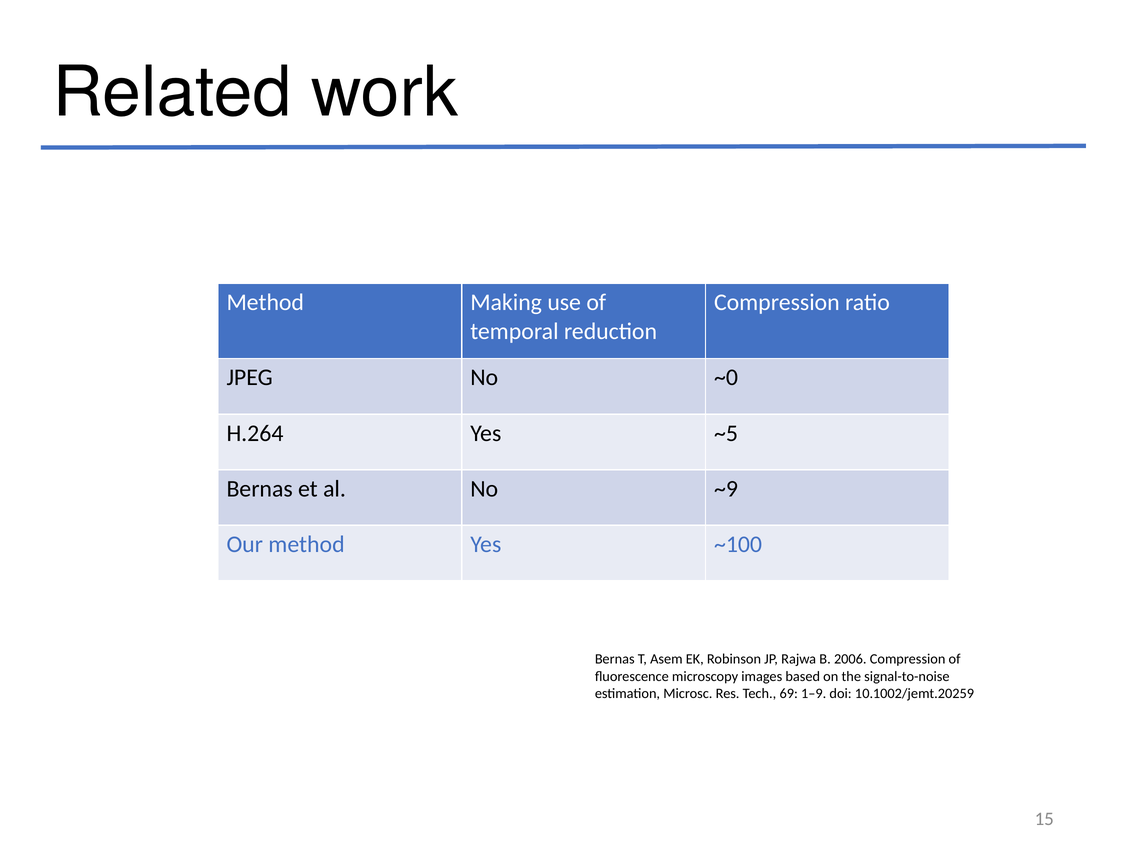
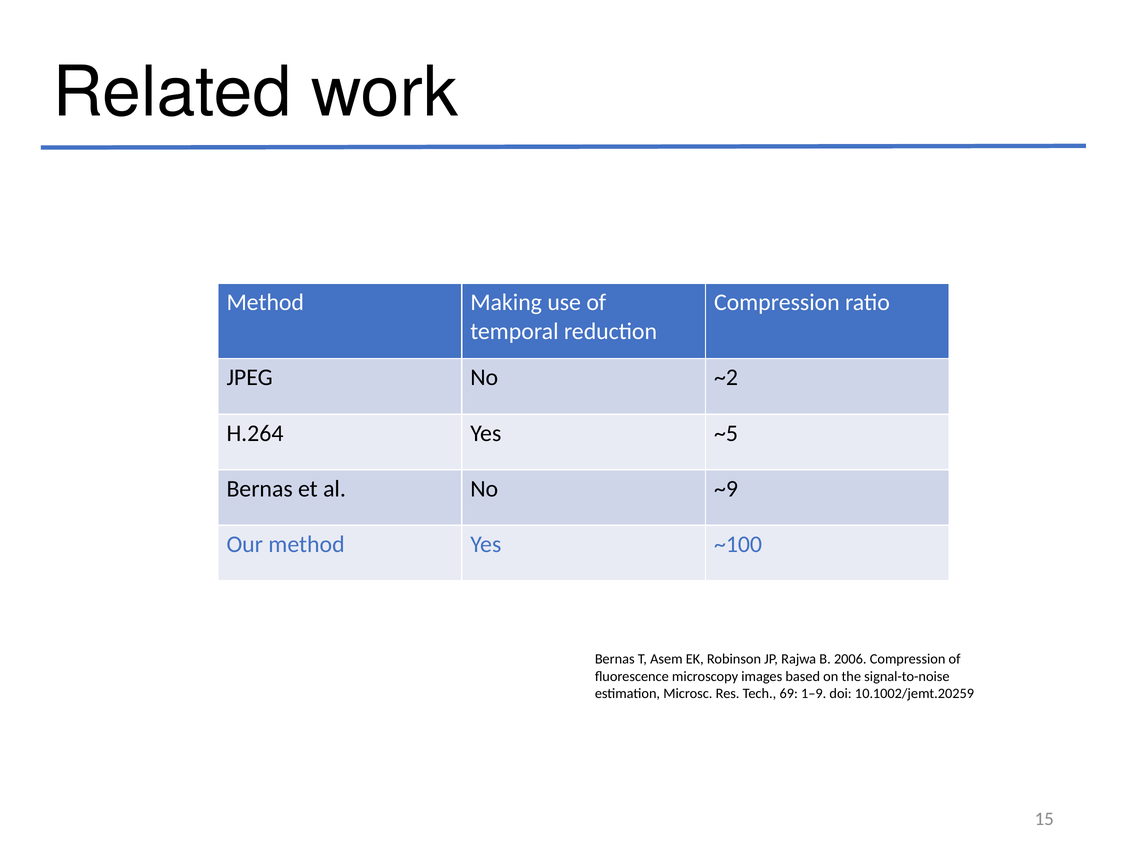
~0: ~0 -> ~2
